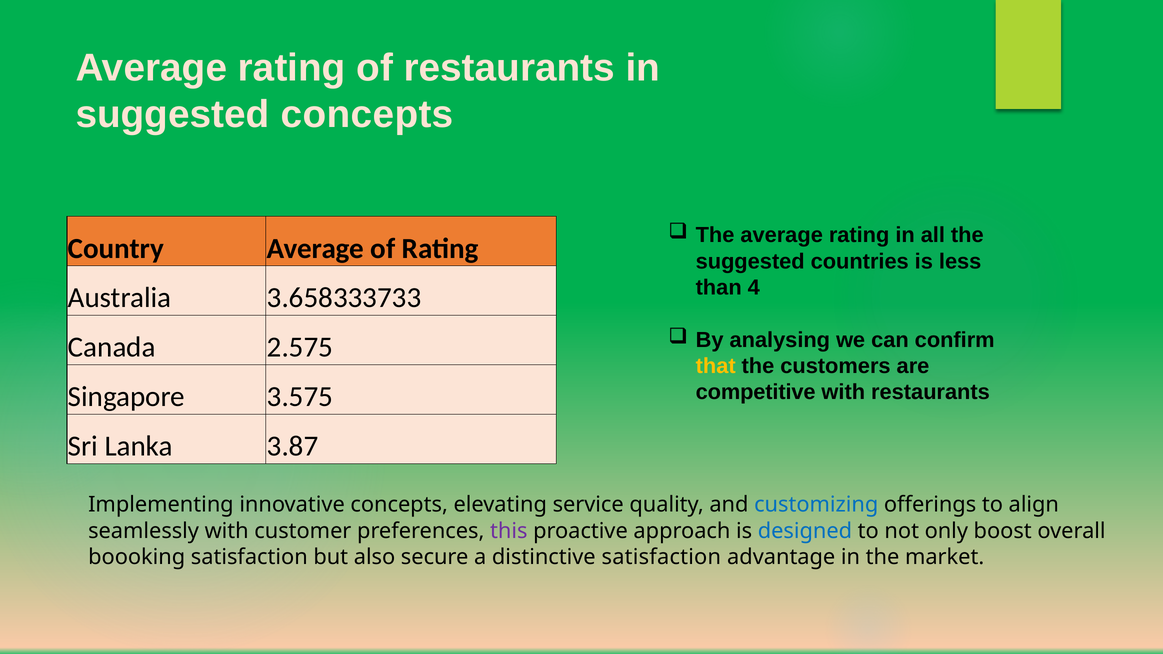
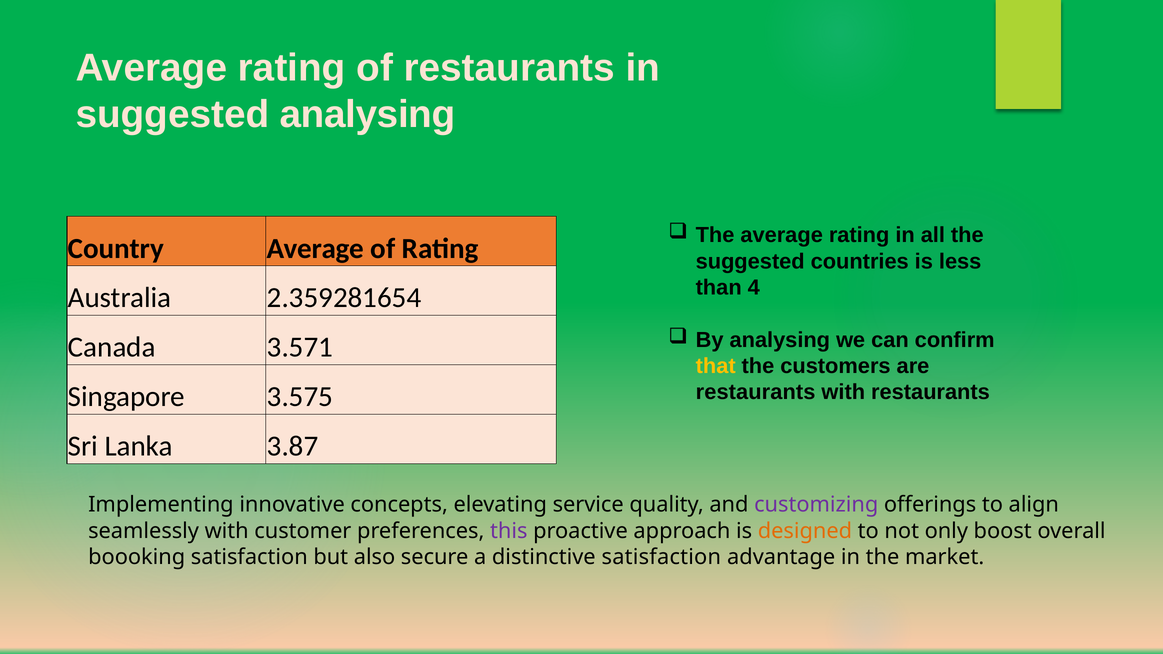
suggested concepts: concepts -> analysing
3.658333733: 3.658333733 -> 2.359281654
2.575: 2.575 -> 3.571
competitive at (756, 392): competitive -> restaurants
customizing colour: blue -> purple
designed colour: blue -> orange
